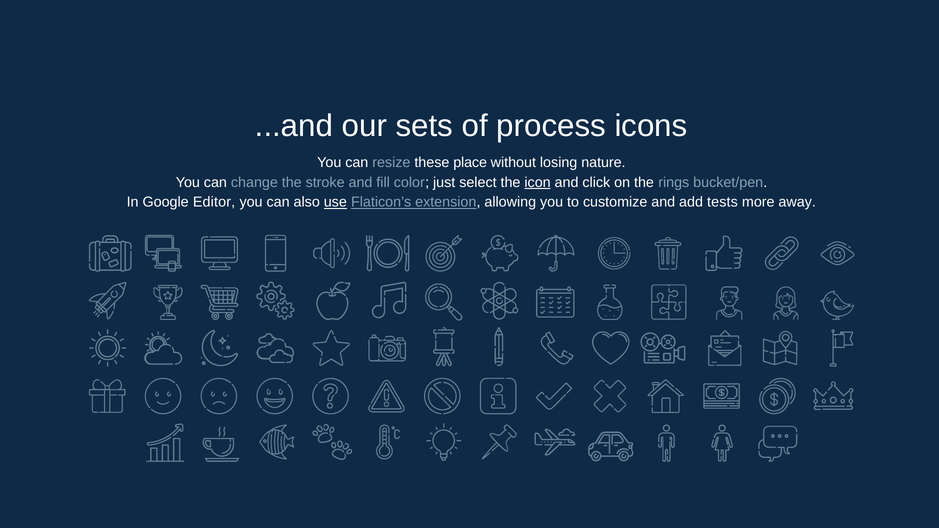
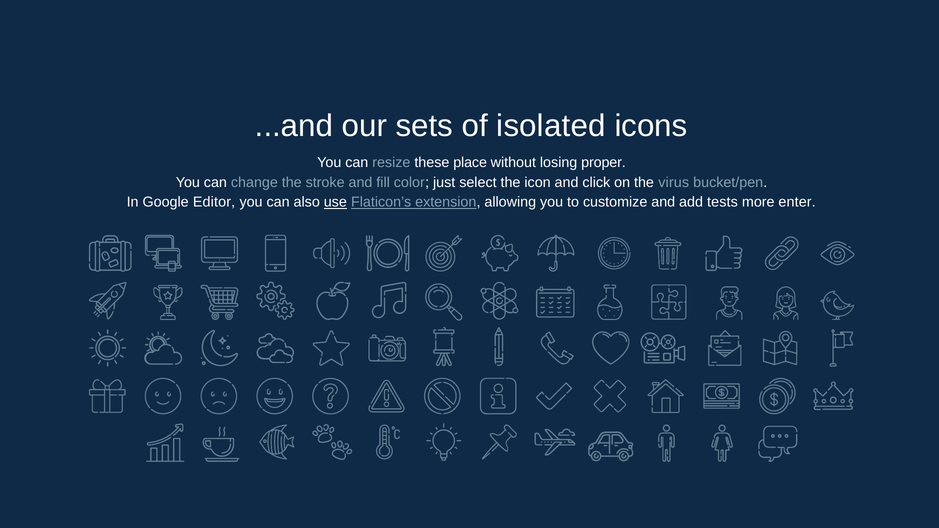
process: process -> isolated
nature: nature -> proper
icon underline: present -> none
rings: rings -> virus
away: away -> enter
